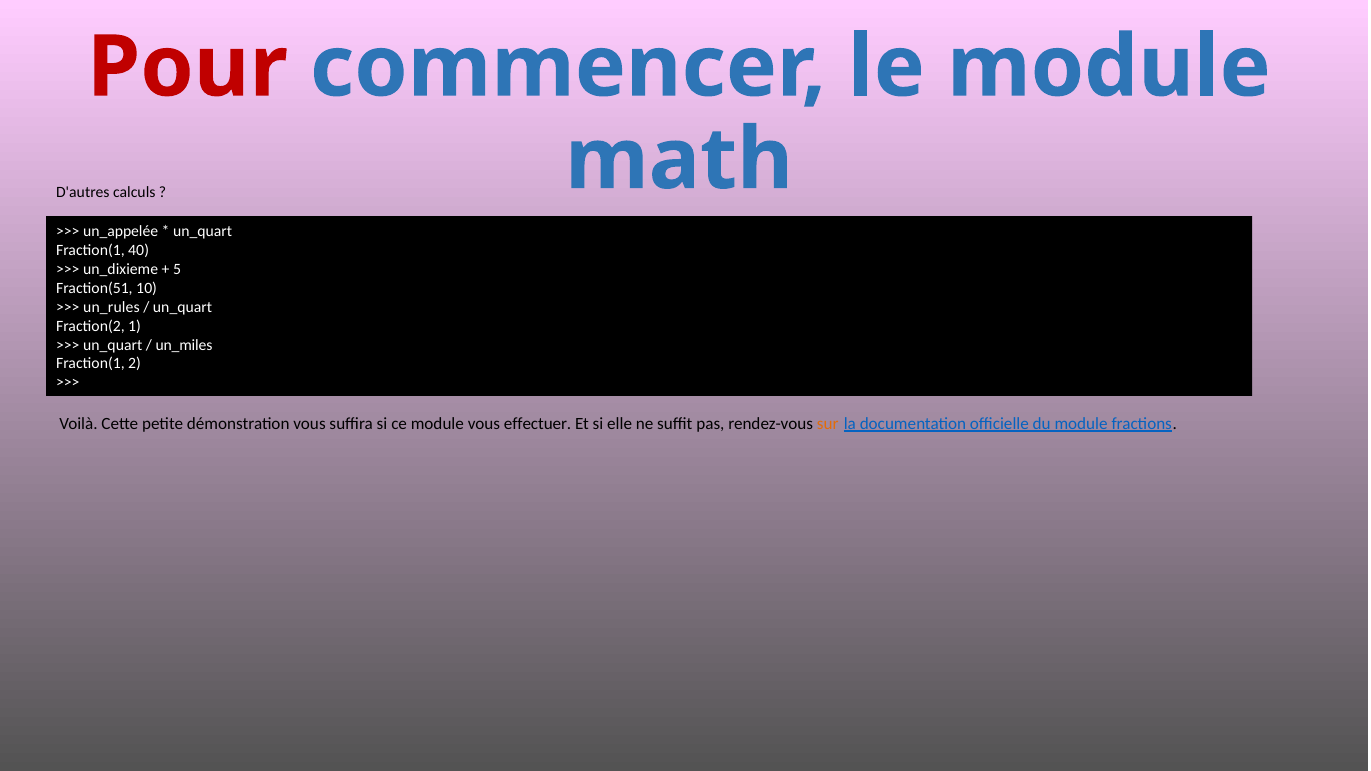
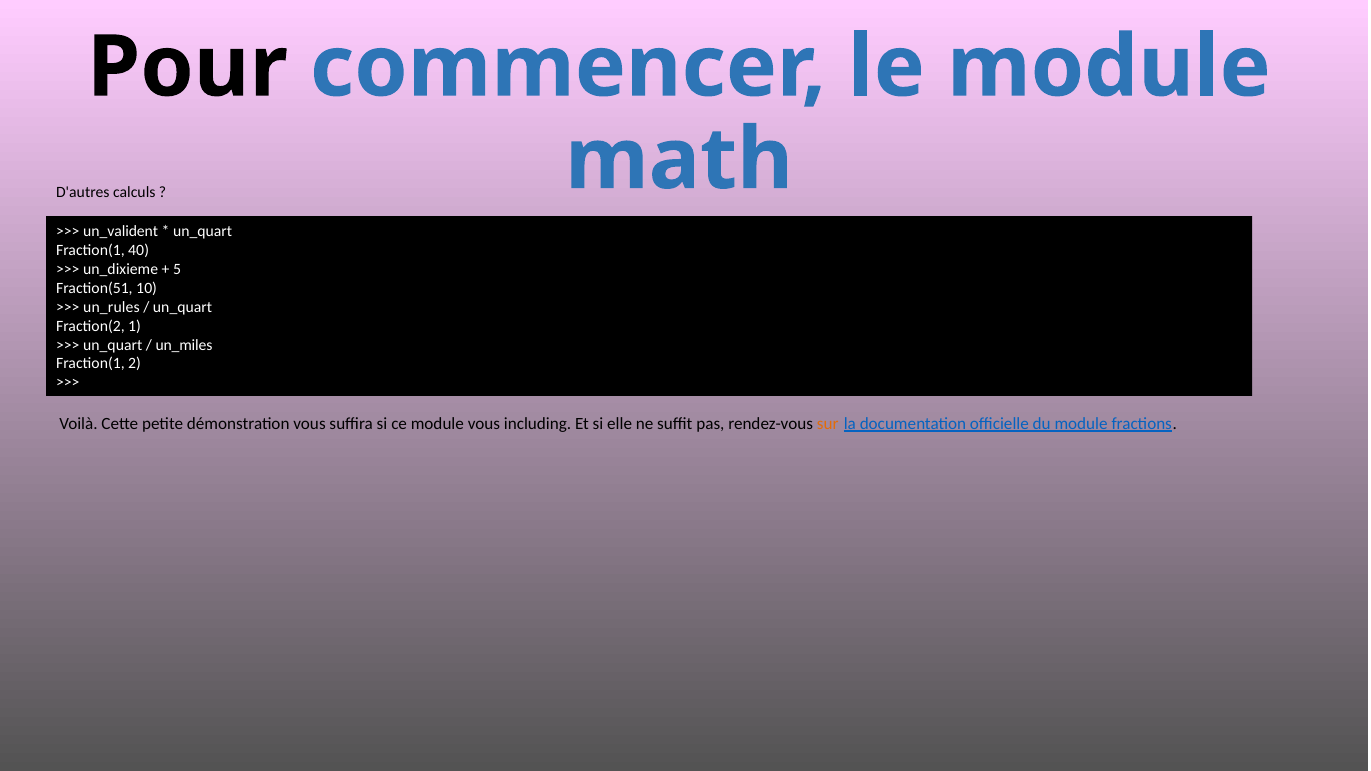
Pour colour: red -> black
un_appelée: un_appelée -> un_valident
effectuer: effectuer -> including
